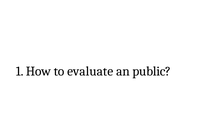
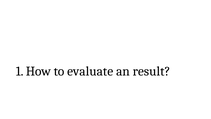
public: public -> result
